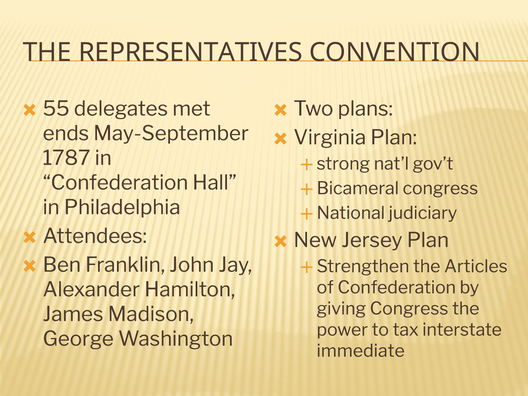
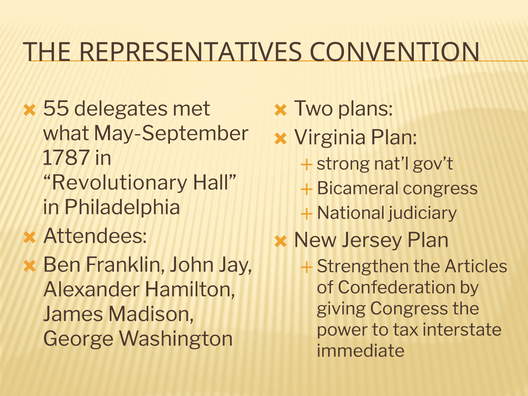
ends: ends -> what
Confederation at (115, 183): Confederation -> Revolutionary
